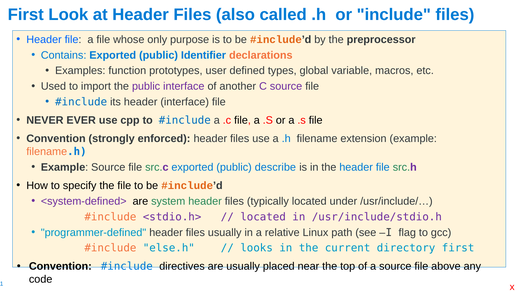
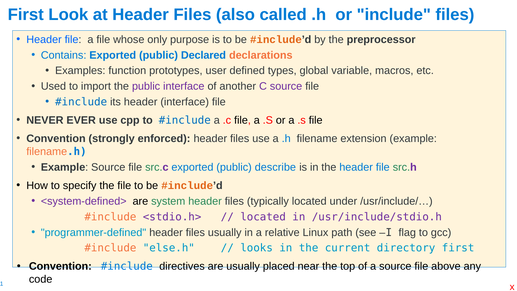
Identifier: Identifier -> Declared
